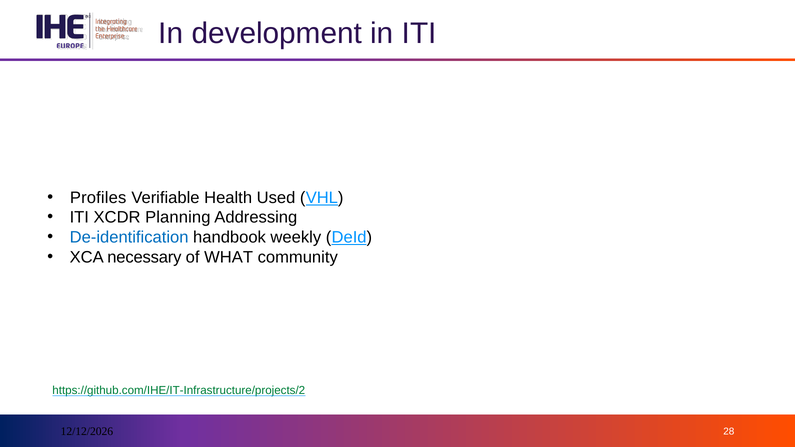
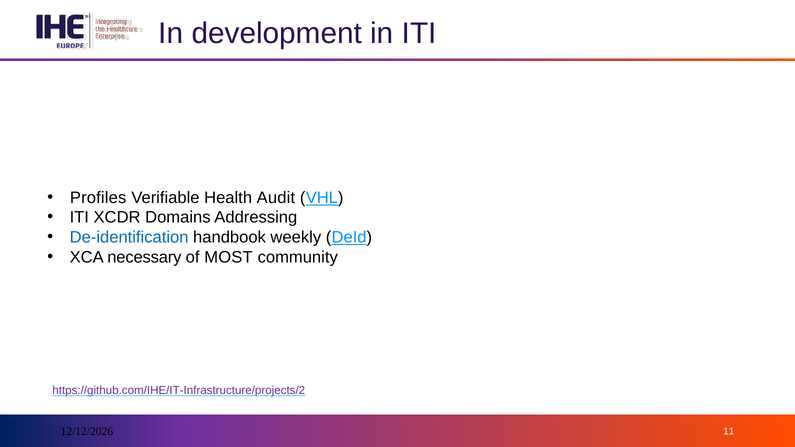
Used: Used -> Audit
Planning: Planning -> Domains
WHAT: WHAT -> MOST
https://github.com/IHE/IT-Infrastructure/projects/2 colour: green -> purple
28: 28 -> 11
